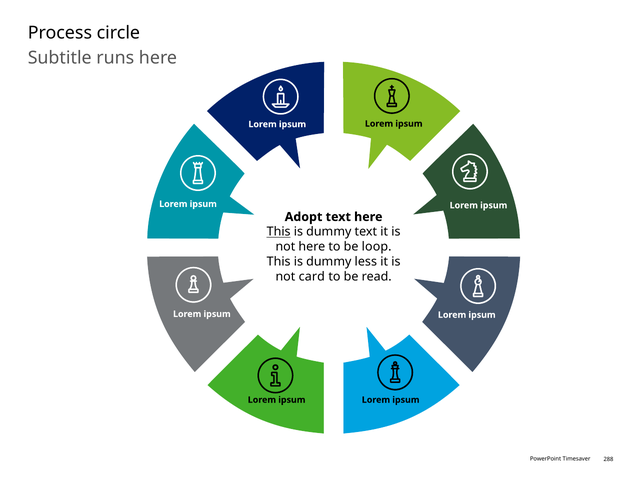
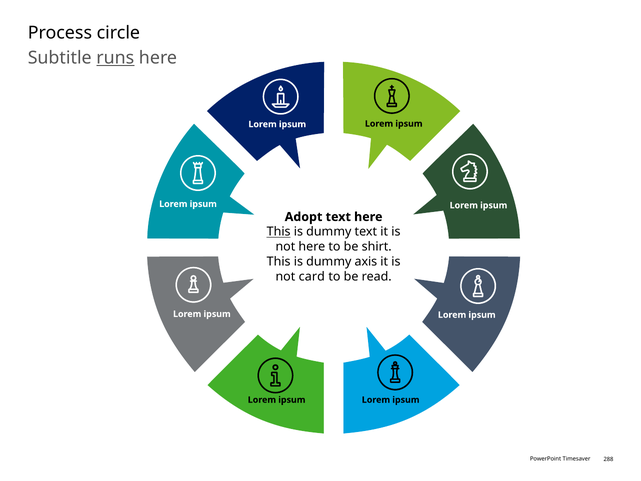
runs underline: none -> present
loop: loop -> shirt
less: less -> axis
